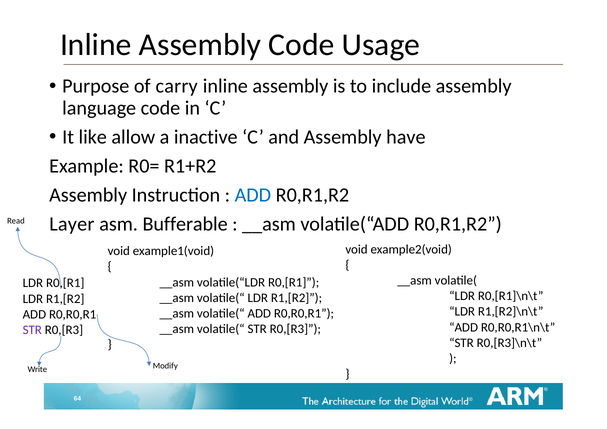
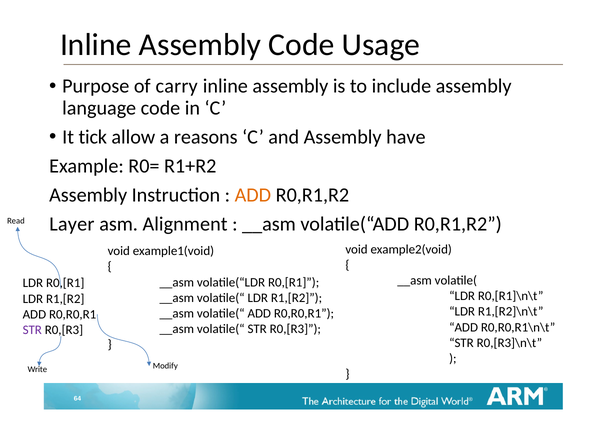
like: like -> tick
inactive: inactive -> reasons
ADD at (253, 195) colour: blue -> orange
Bufferable: Bufferable -> Alignment
